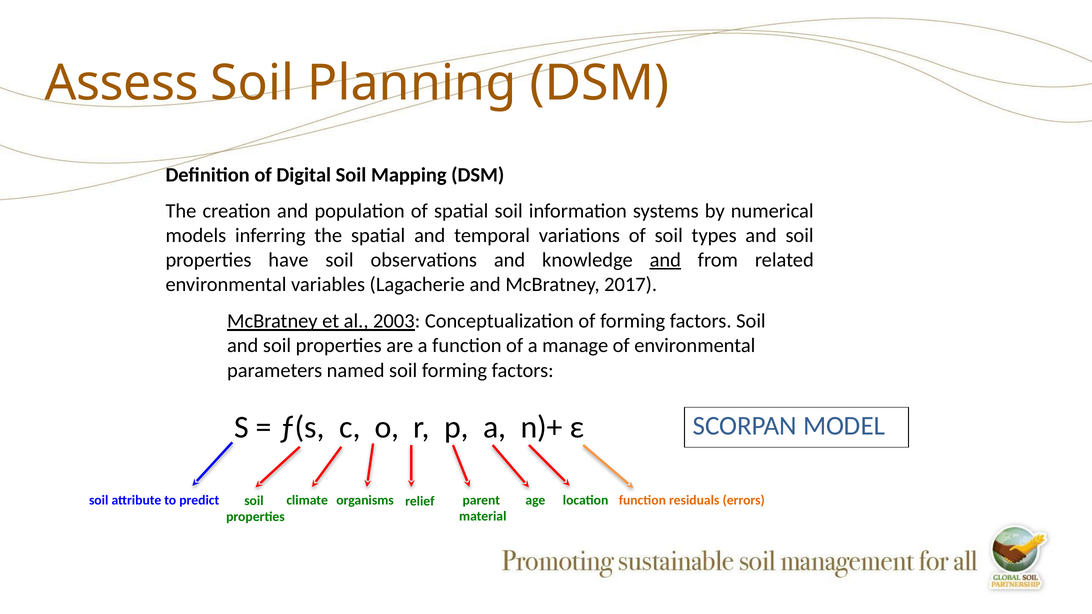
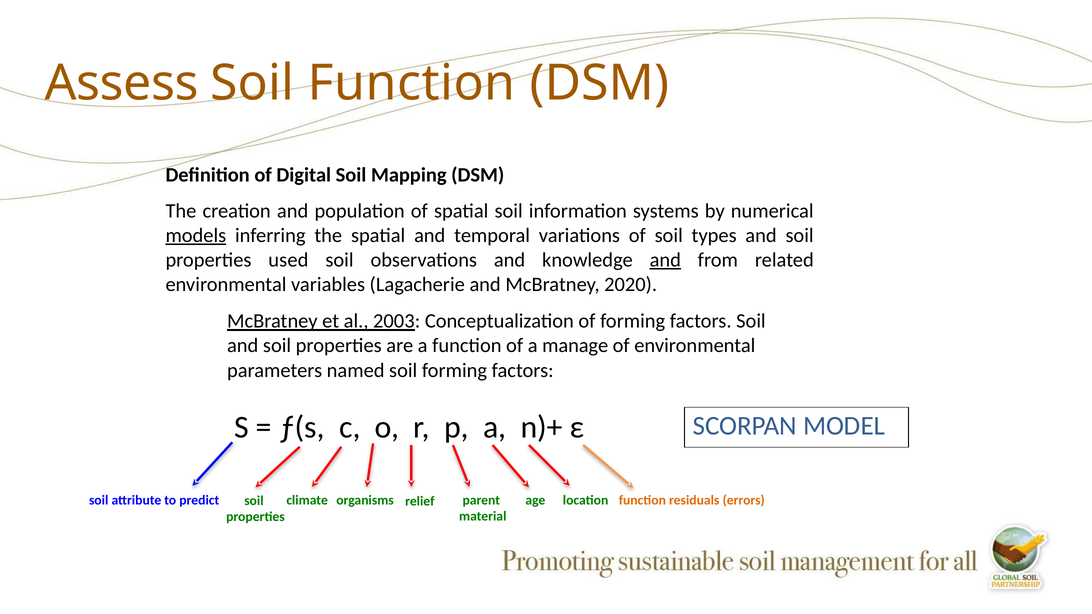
Soil Planning: Planning -> Function
models underline: none -> present
have: have -> used
2017: 2017 -> 2020
